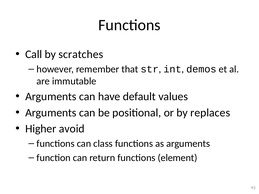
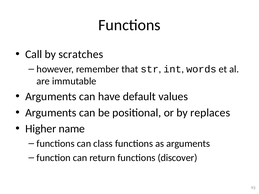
demos: demos -> words
avoid: avoid -> name
element: element -> discover
